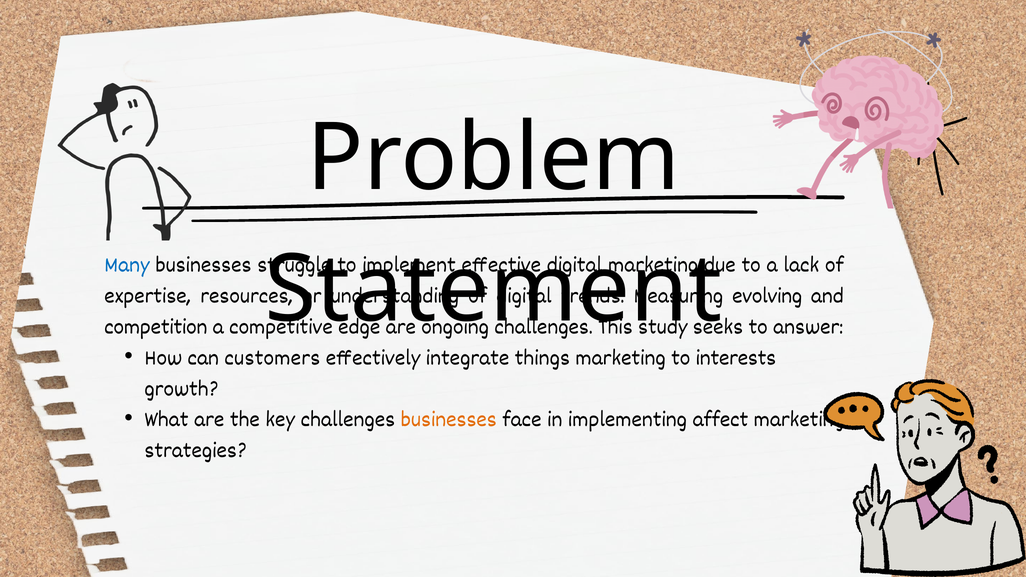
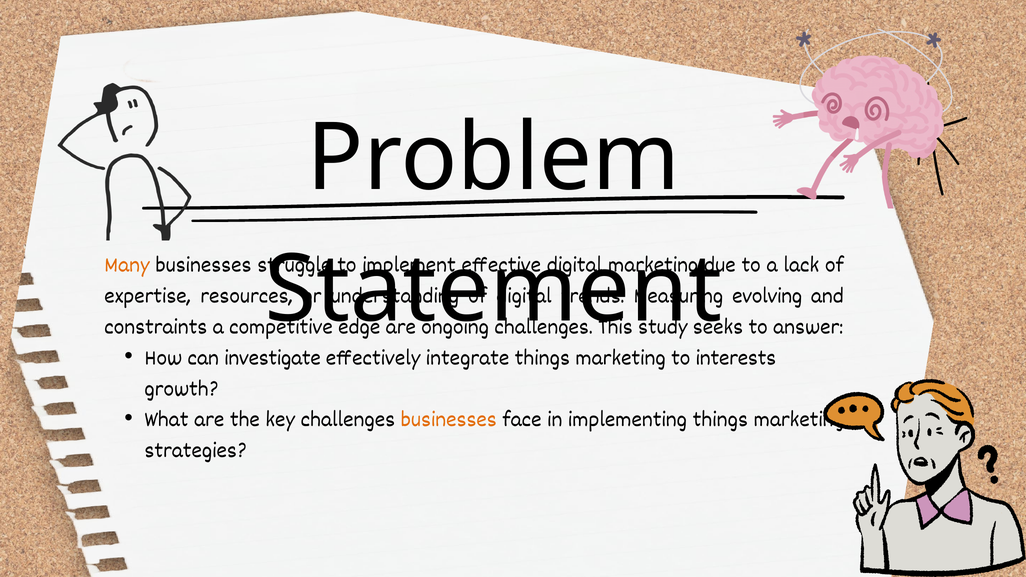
Many colour: blue -> orange
competition: competition -> constraints
customers: customers -> investigate
implementing affect: affect -> things
